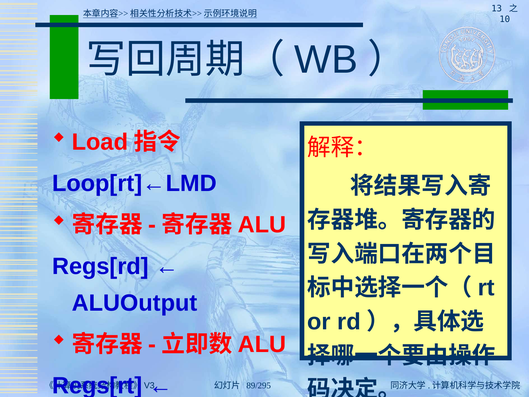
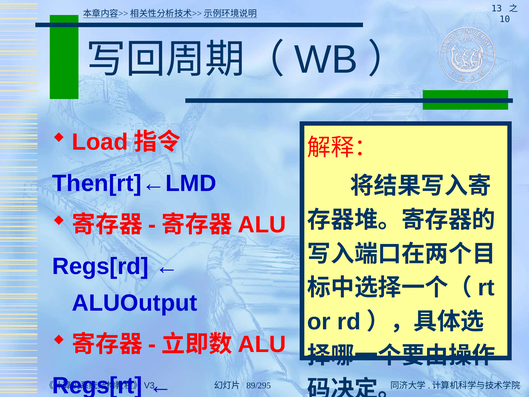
Loop[rt]←LMD: Loop[rt]←LMD -> Then[rt]←LMD
